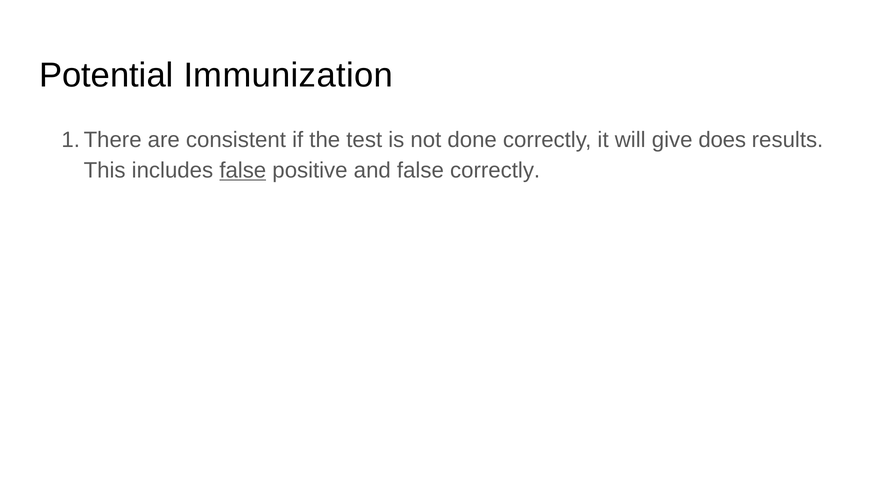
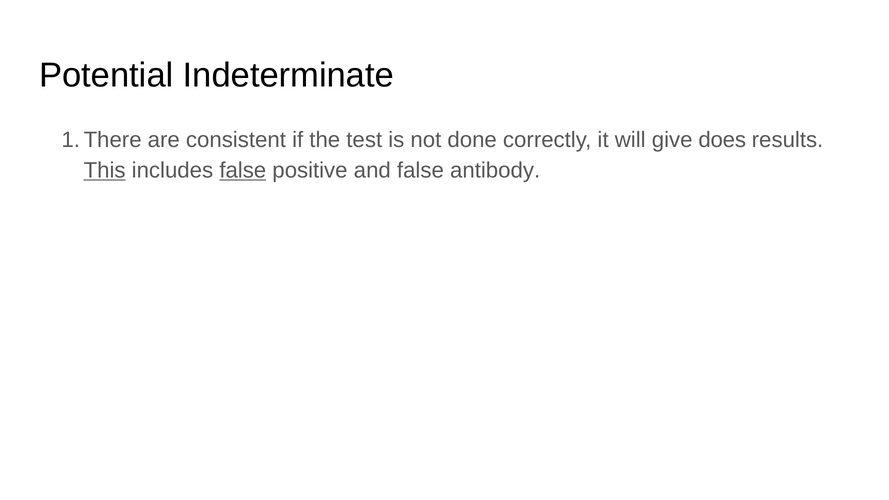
Immunization: Immunization -> Indeterminate
This underline: none -> present
false correctly: correctly -> antibody
